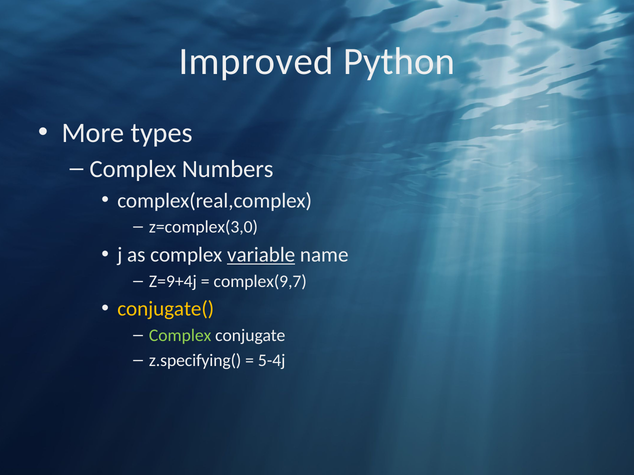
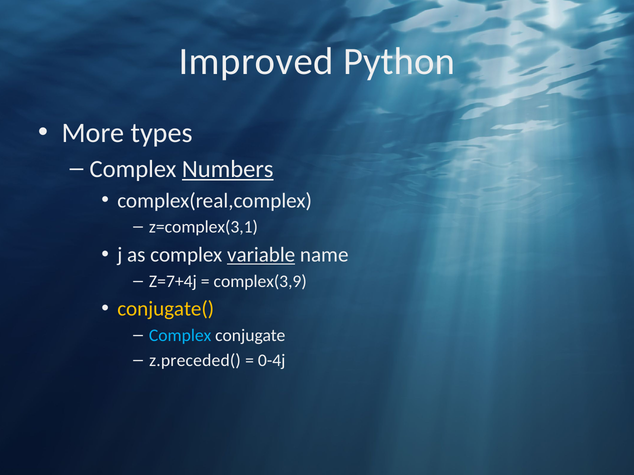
Numbers underline: none -> present
z=complex(3,0: z=complex(3,0 -> z=complex(3,1
Z=9+4j: Z=9+4j -> Z=7+4j
complex(9,7: complex(9,7 -> complex(3,9
Complex at (180, 336) colour: light green -> light blue
z.specifying(: z.specifying( -> z.preceded(
5-4j: 5-4j -> 0-4j
